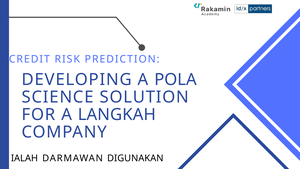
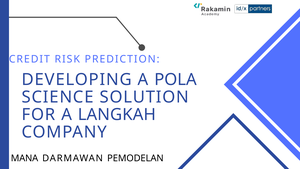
IALAH: IALAH -> MANA
DIGUNAKAN: DIGUNAKAN -> PEMODELAN
